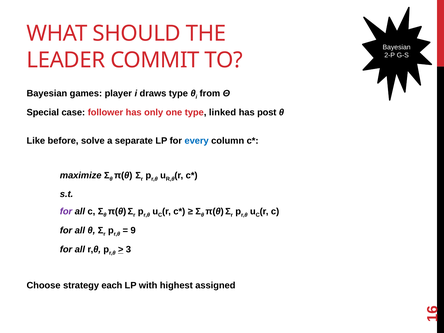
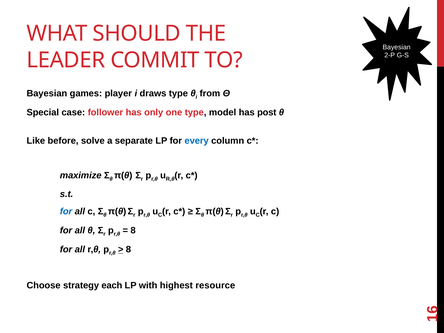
linked: linked -> model
for at (66, 212) colour: purple -> blue
9 at (133, 230): 9 -> 8
3 at (128, 249): 3 -> 8
assigned: assigned -> resource
